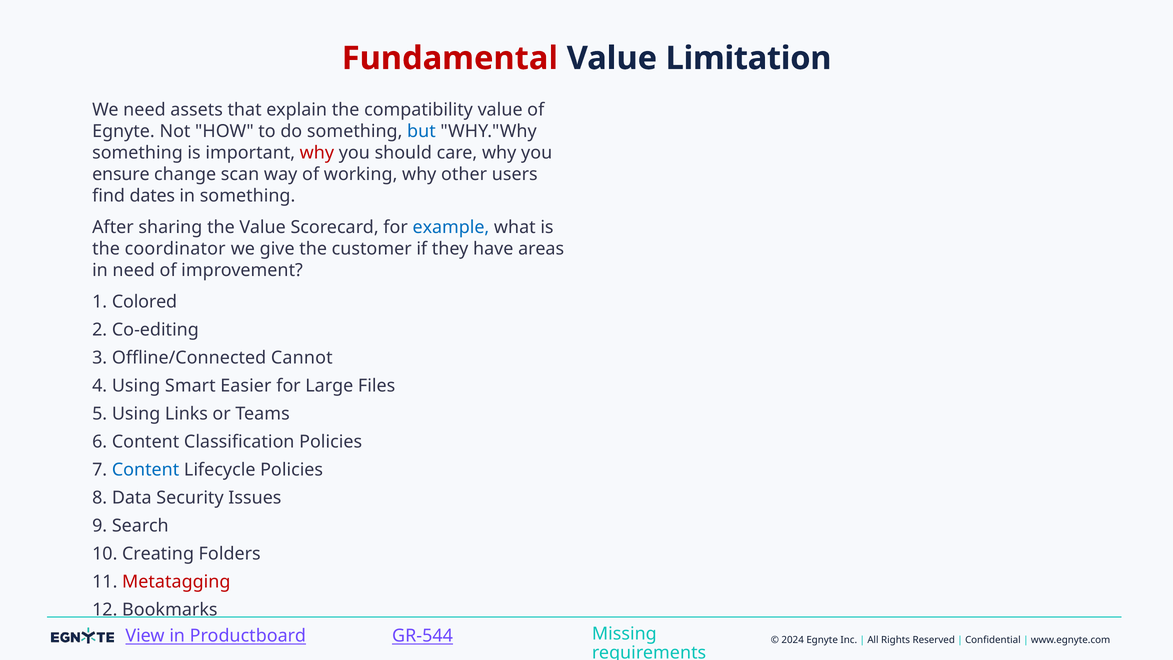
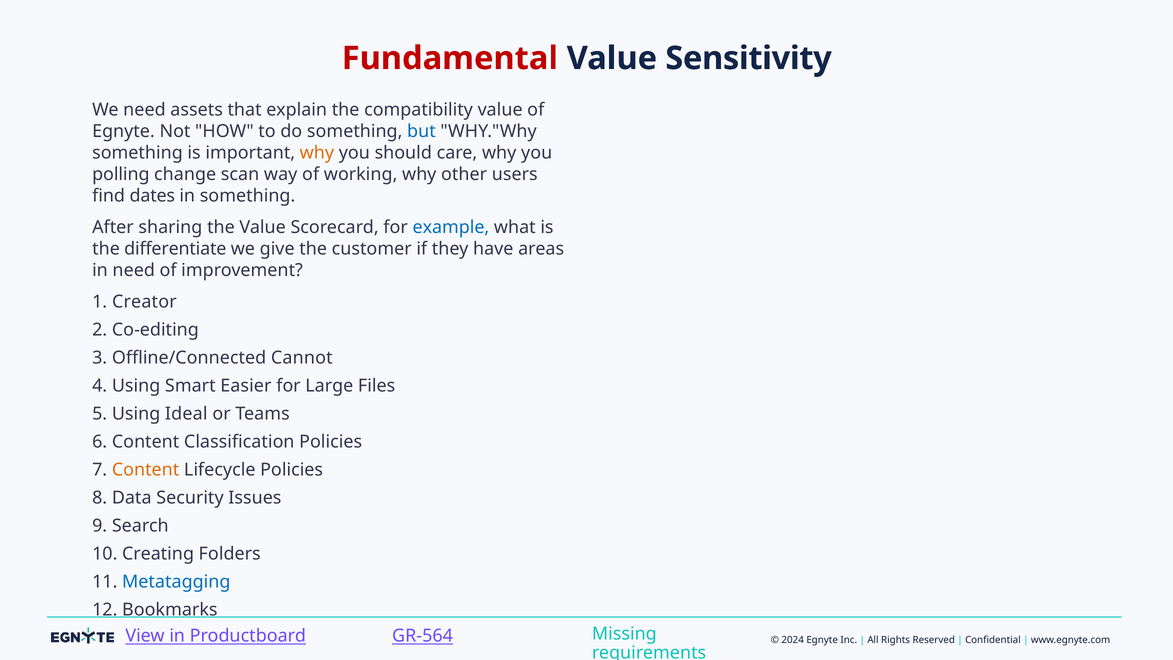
Limitation: Limitation -> Sensitivity
why at (317, 153) colour: red -> orange
ensure: ensure -> polling
coordinator: coordinator -> differentiate
Colored: Colored -> Creator
Links: Links -> Ideal
Content at (146, 470) colour: blue -> orange
Metatagging colour: red -> blue
GR-544: GR-544 -> GR-564
